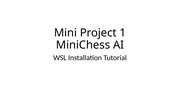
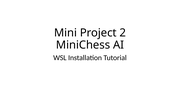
1: 1 -> 2
